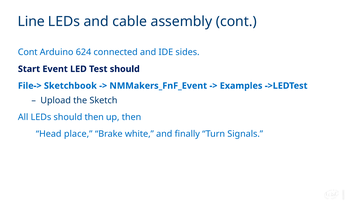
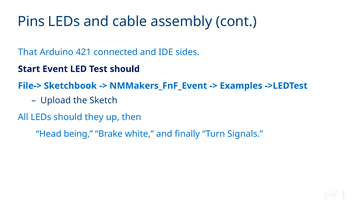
Line: Line -> Pins
Cont at (28, 52): Cont -> That
624: 624 -> 421
should then: then -> they
place: place -> being
